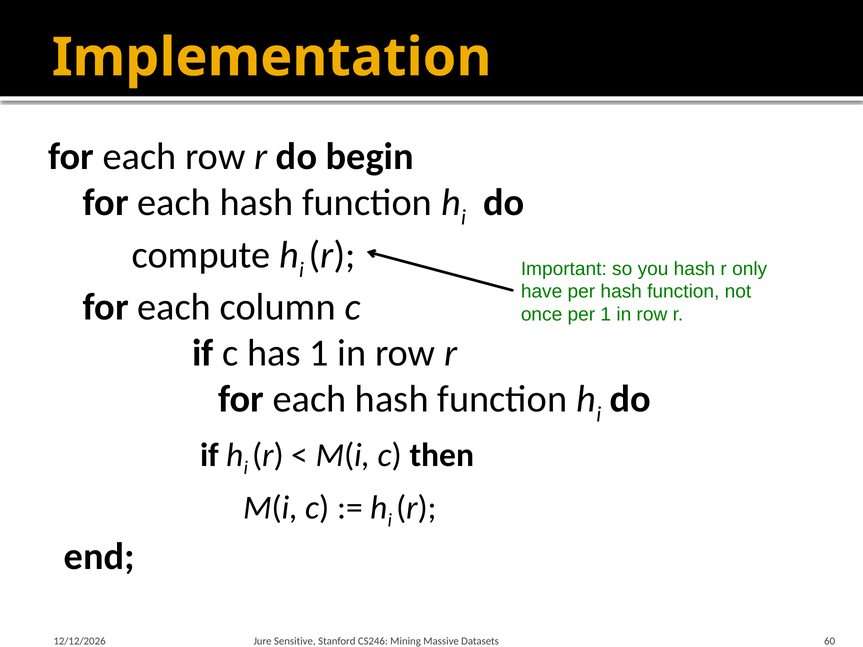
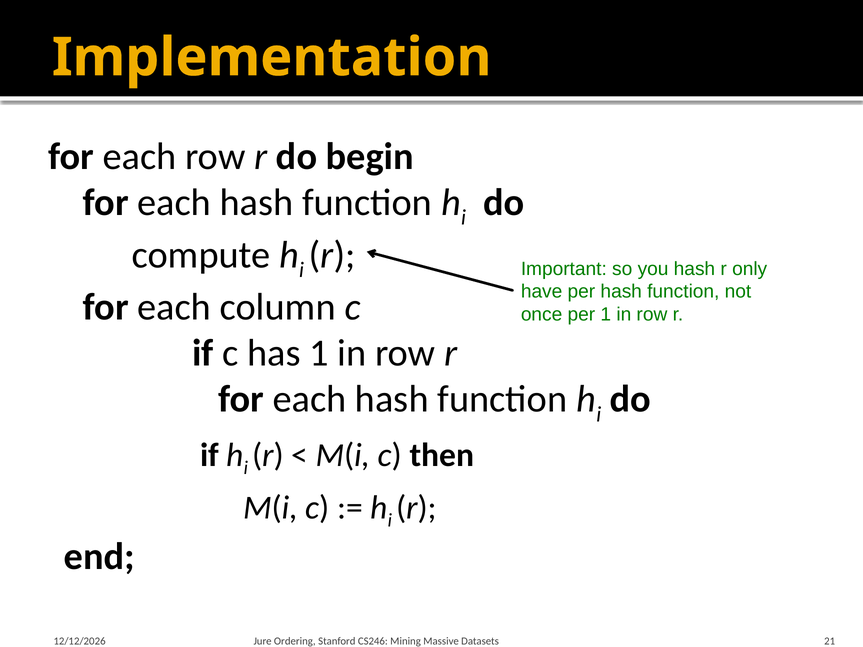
Sensitive: Sensitive -> Ordering
60: 60 -> 21
